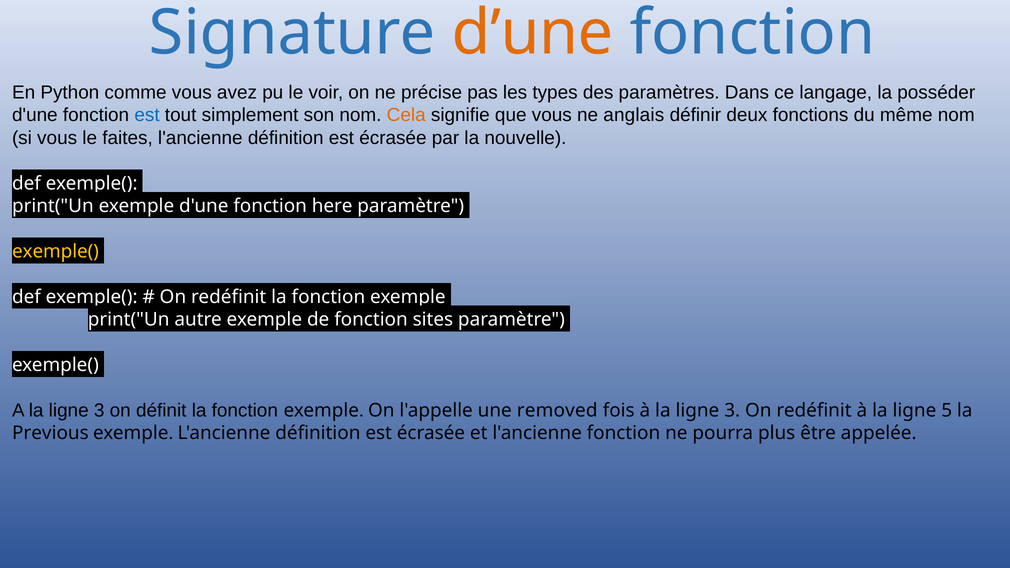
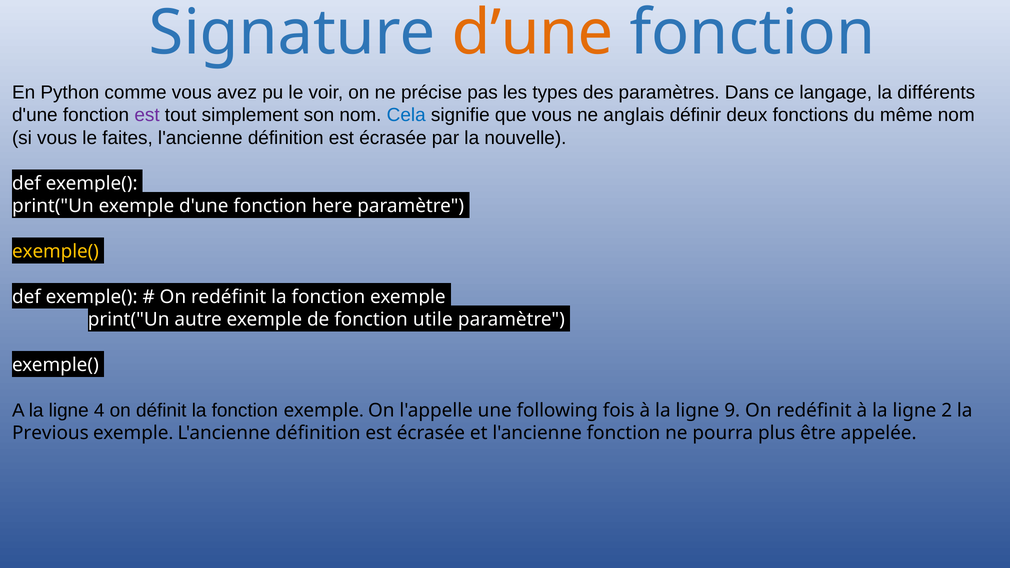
posséder: posséder -> différents
est at (147, 115) colour: blue -> purple
Cela colour: orange -> blue
sites: sites -> utile
A la ligne 3: 3 -> 4
removed: removed -> following
à la ligne 3: 3 -> 9
5: 5 -> 2
